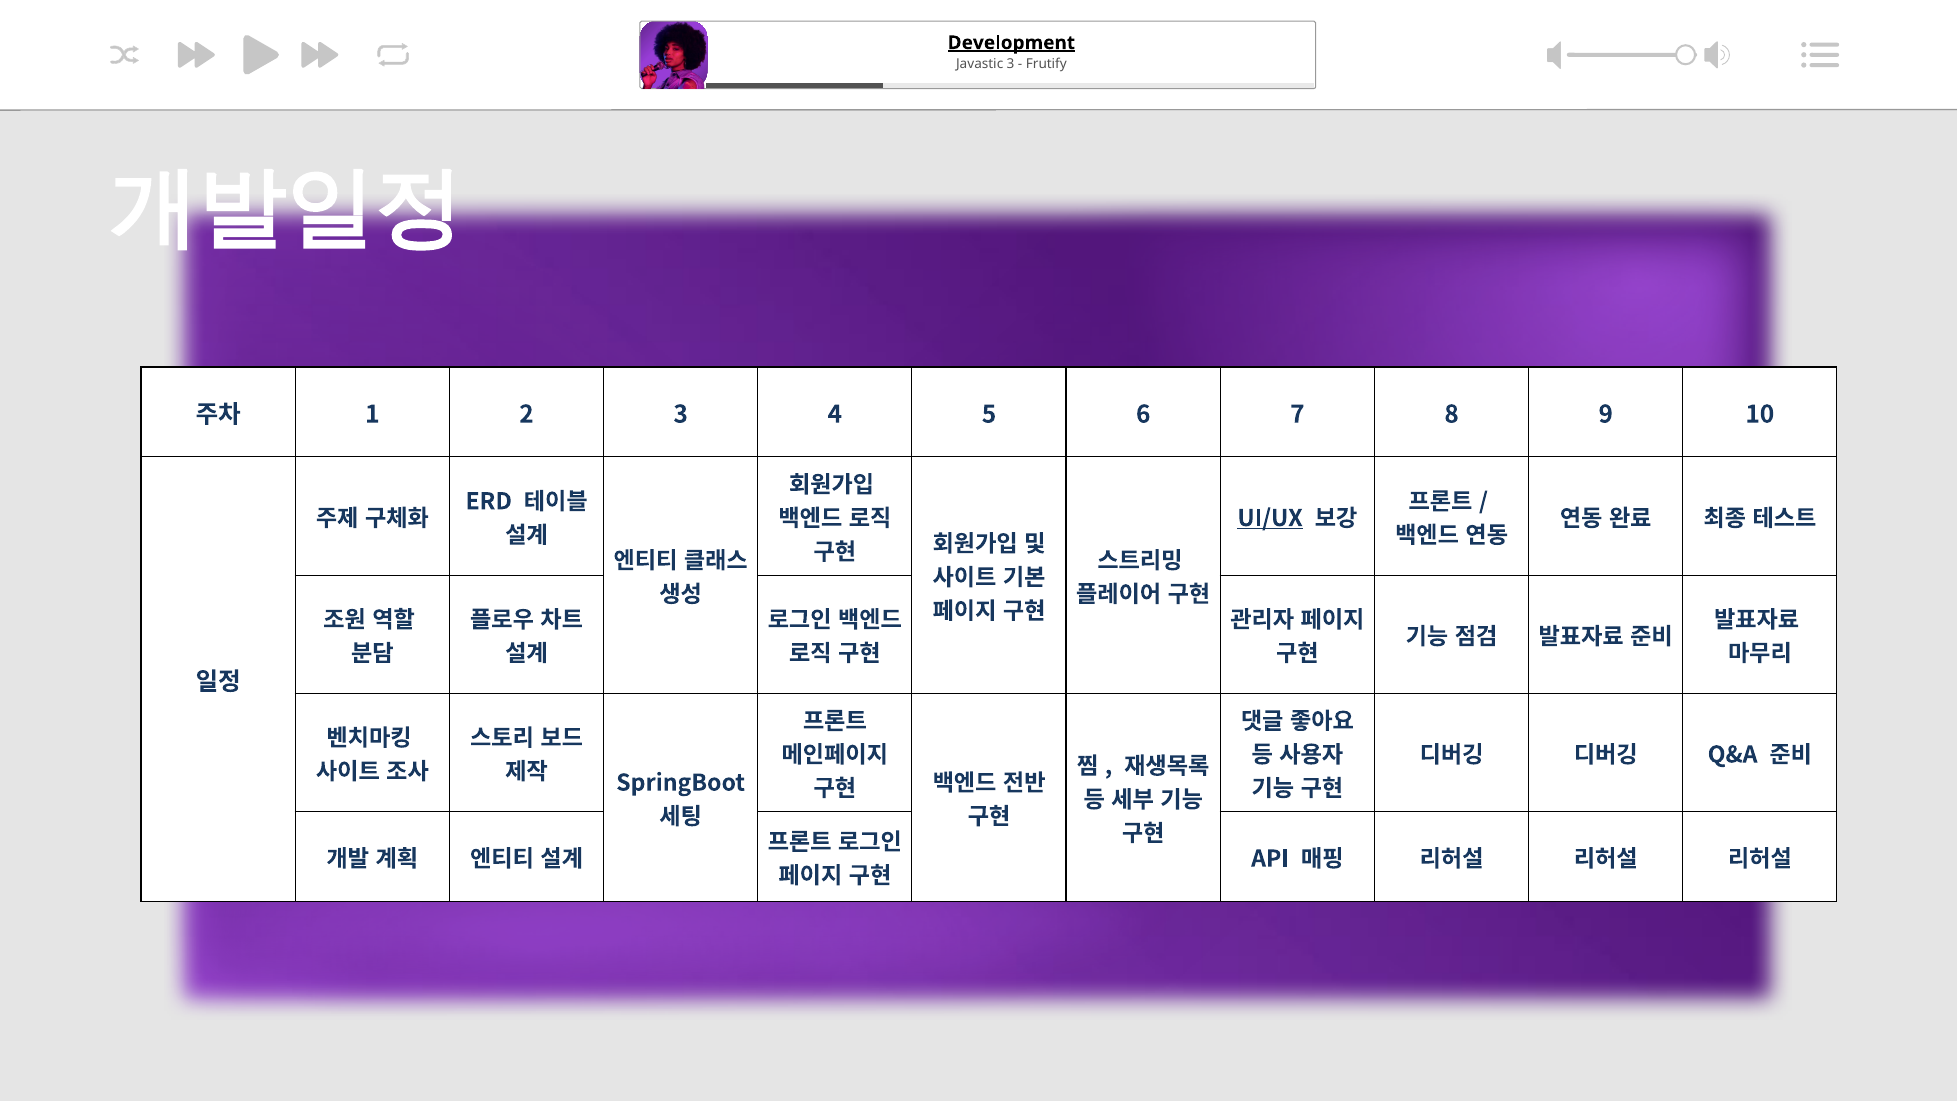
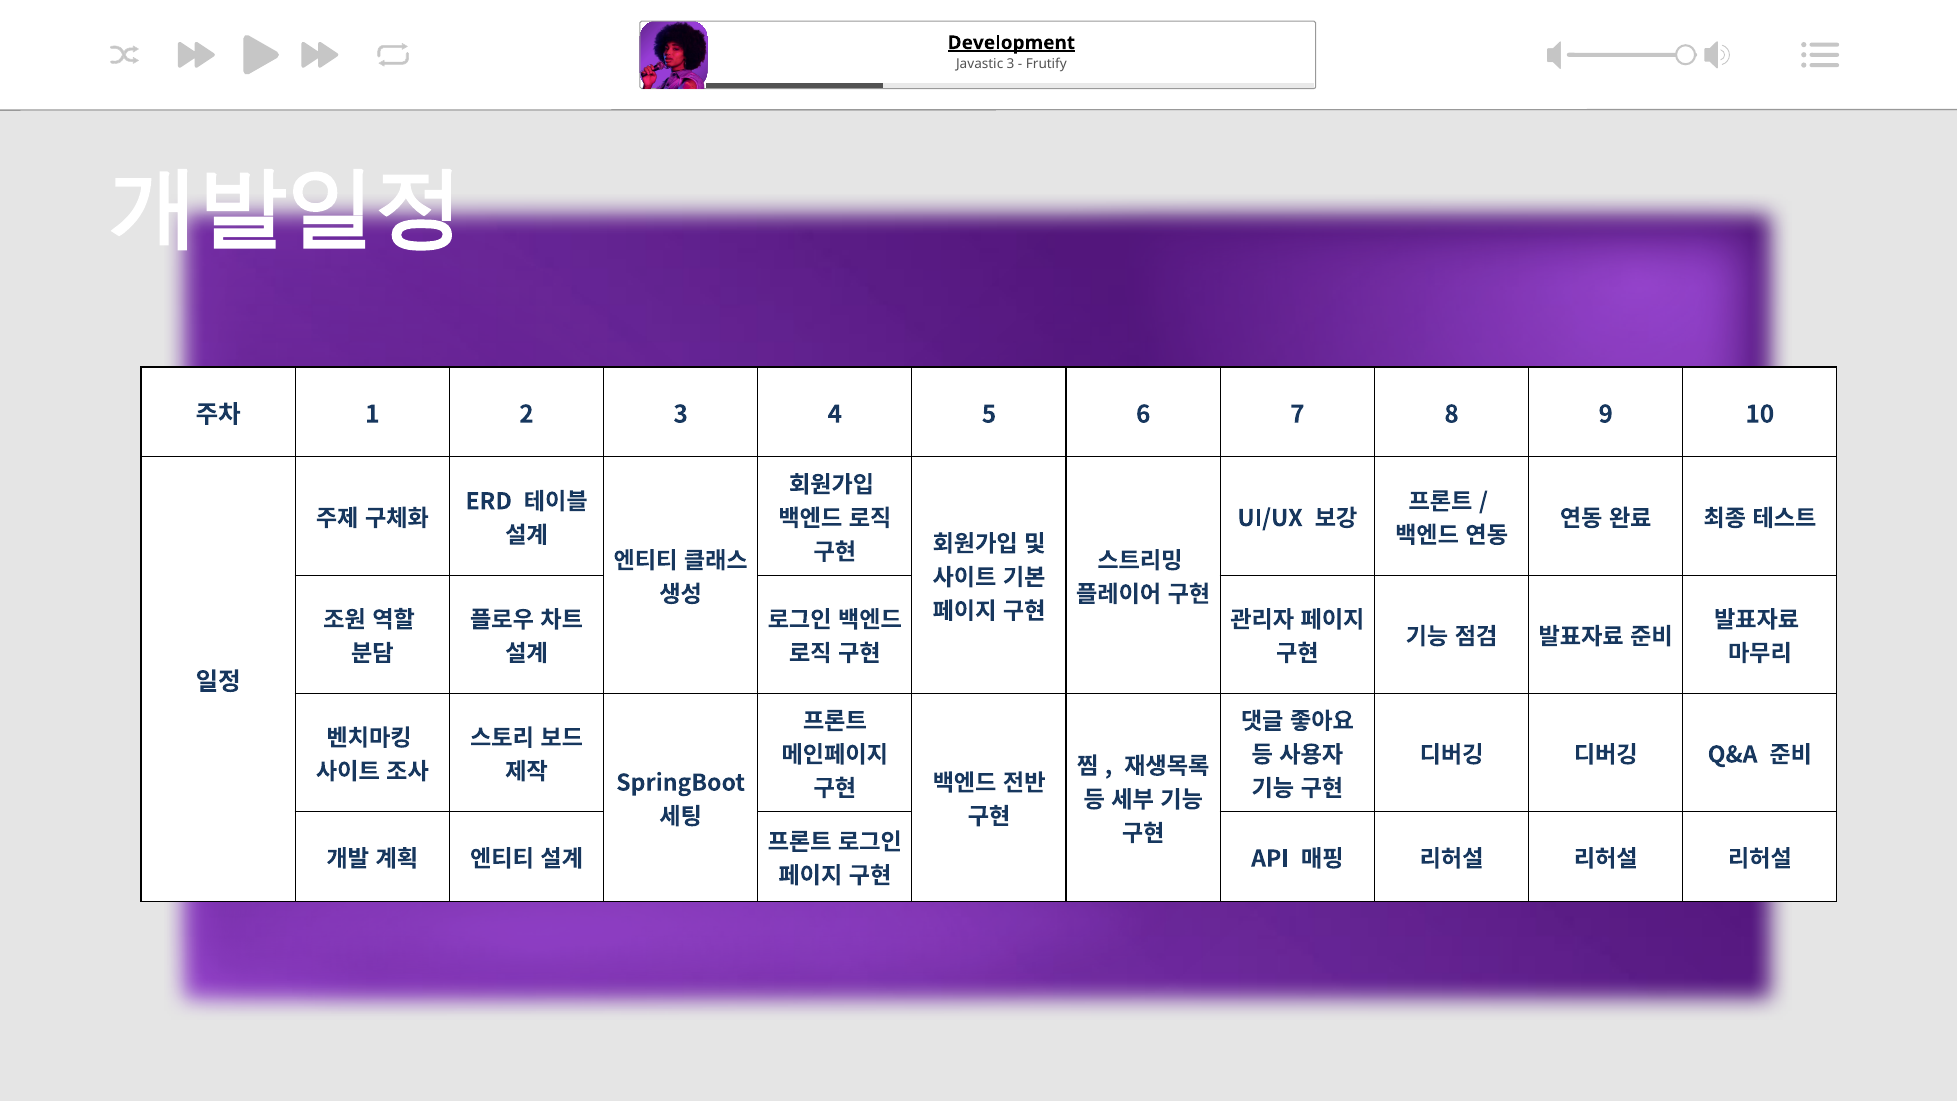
UI/UX underline: present -> none
